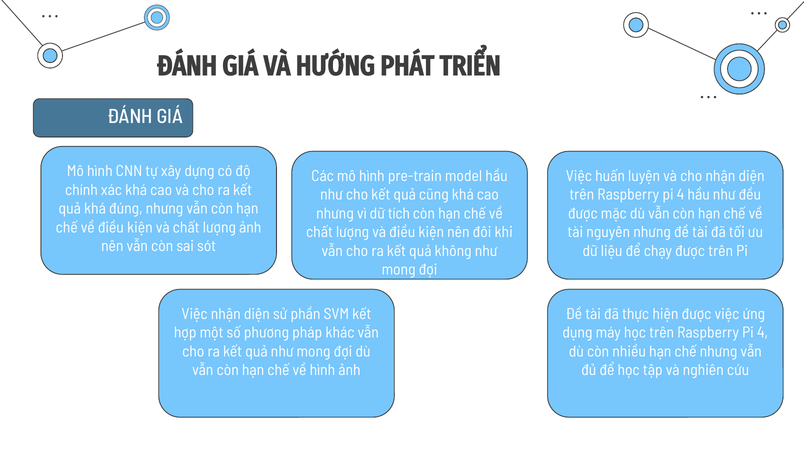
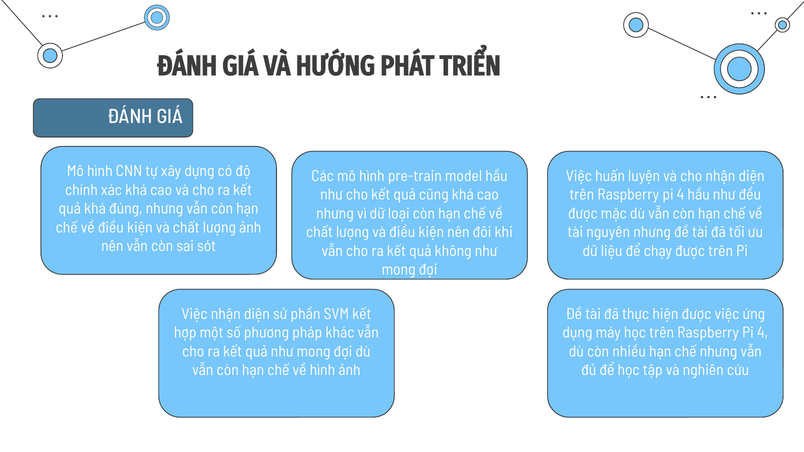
tích: tích -> loại
